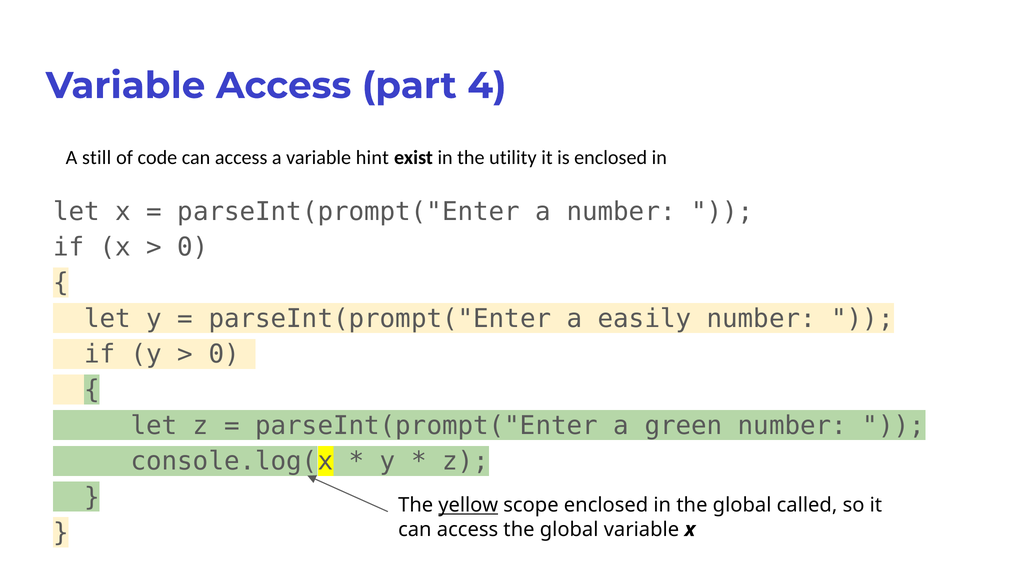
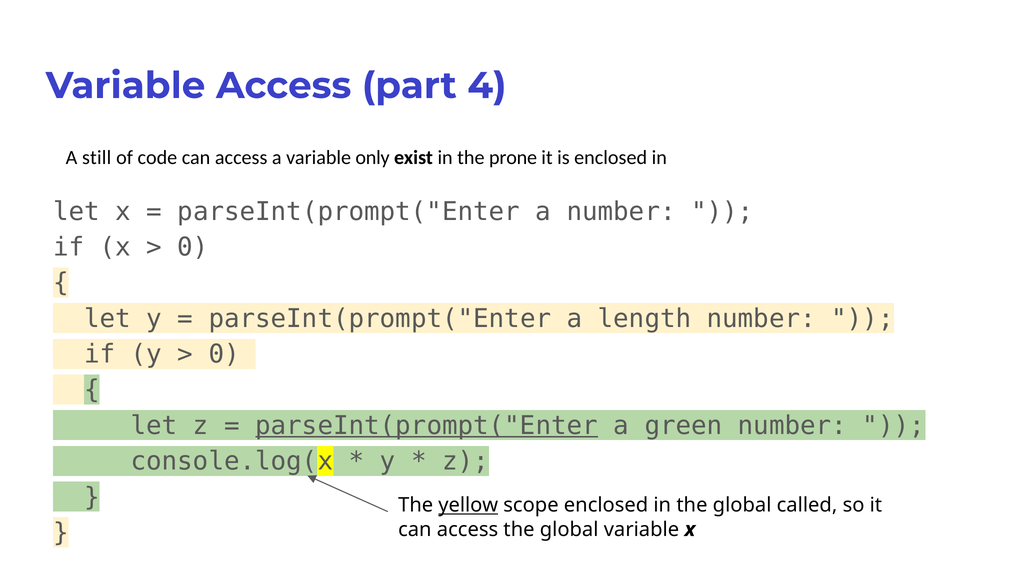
hint: hint -> only
utility: utility -> prone
easily: easily -> length
parseInt(prompt("Enter at (427, 426) underline: none -> present
